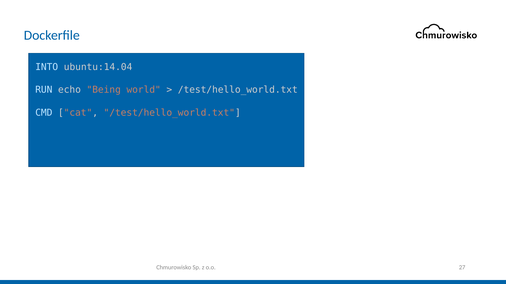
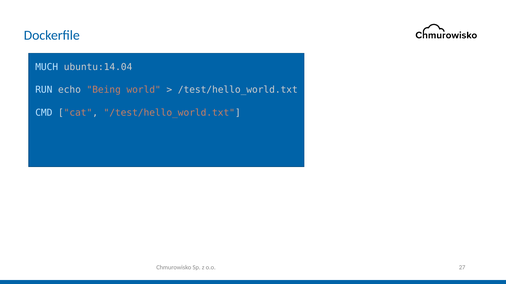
INTO: INTO -> MUCH
